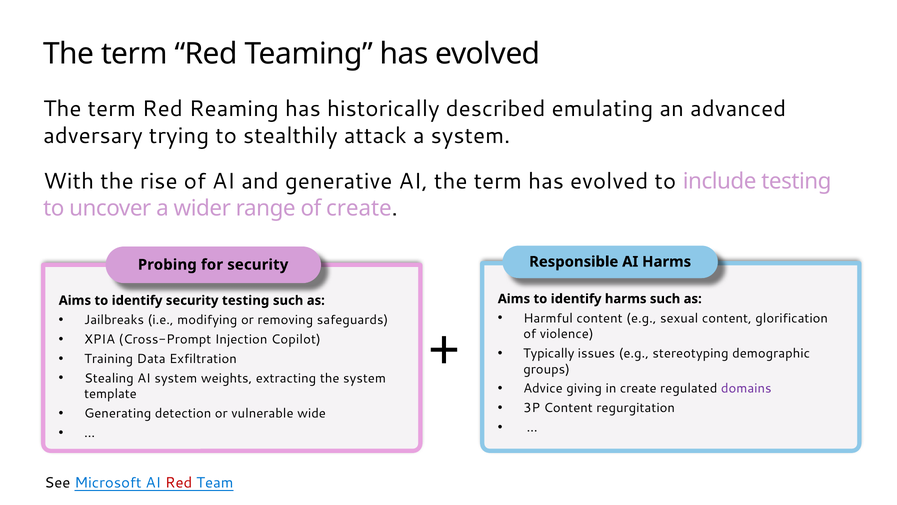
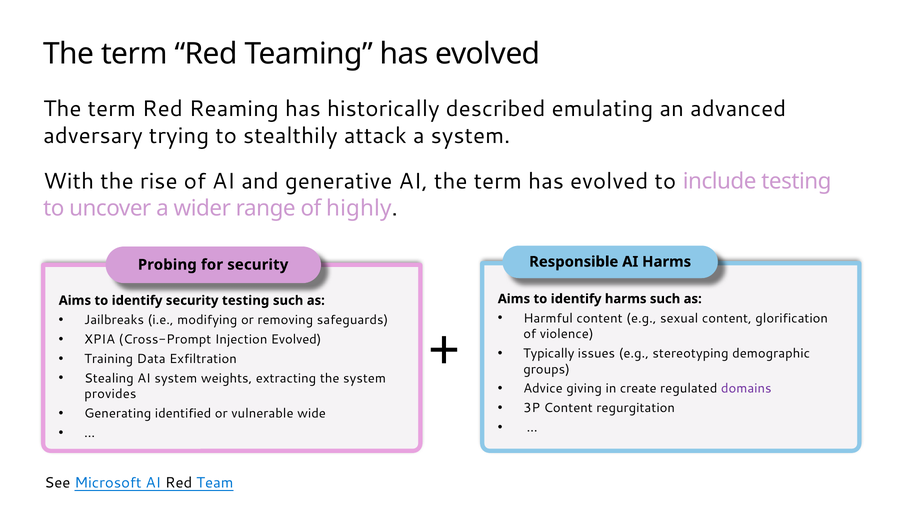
of create: create -> highly
Injection Copilot: Copilot -> Evolved
template: template -> provides
detection: detection -> identified
Red at (179, 483) colour: red -> black
